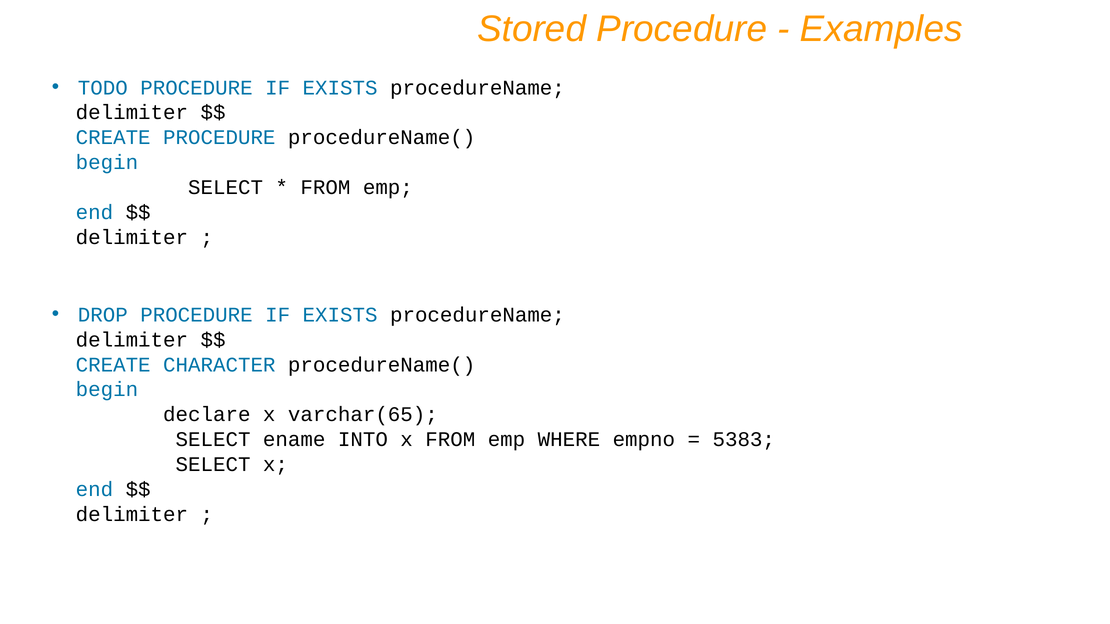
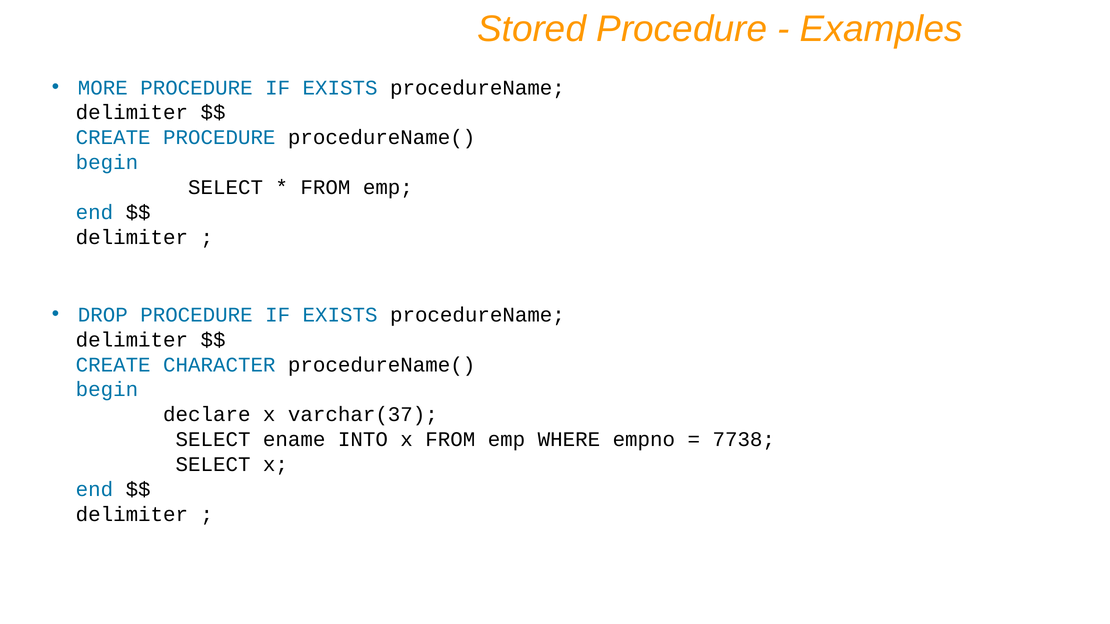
TODO: TODO -> MORE
varchar(65: varchar(65 -> varchar(37
5383: 5383 -> 7738
